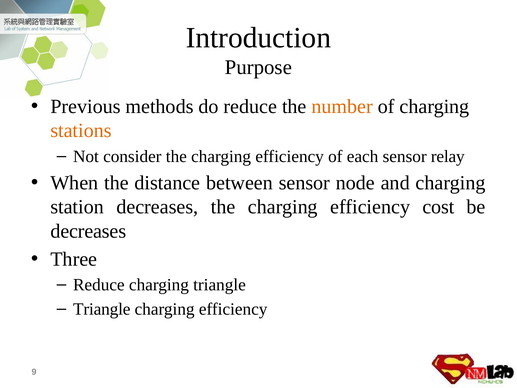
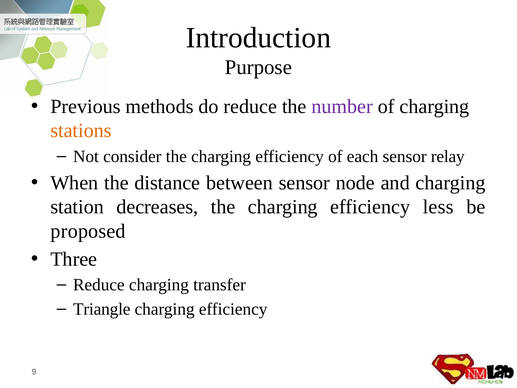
number colour: orange -> purple
cost: cost -> less
decreases at (88, 231): decreases -> proposed
charging triangle: triangle -> transfer
